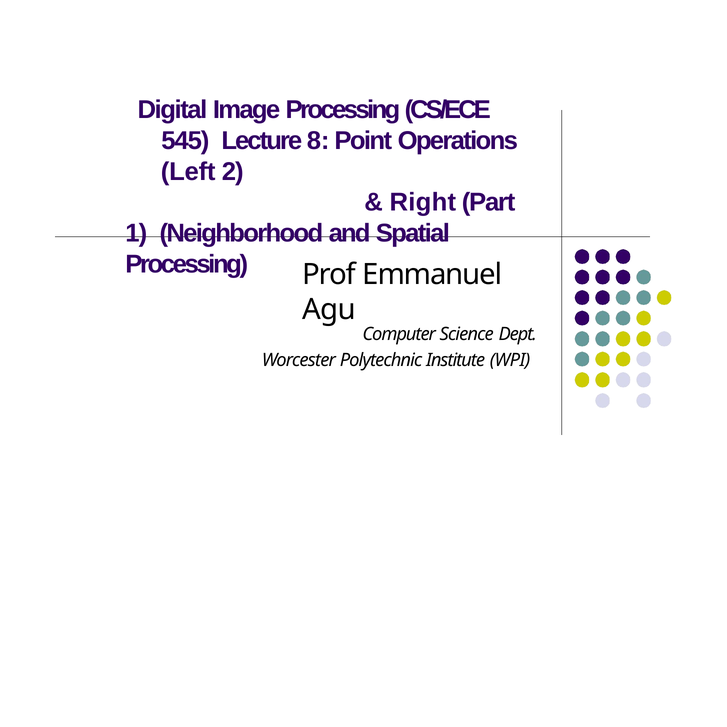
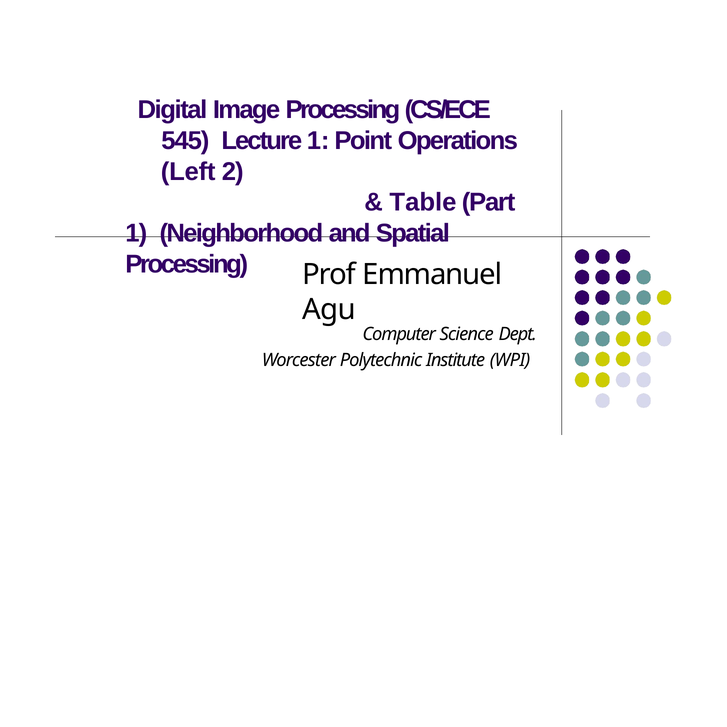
Lecture 8: 8 -> 1
Right: Right -> Table
